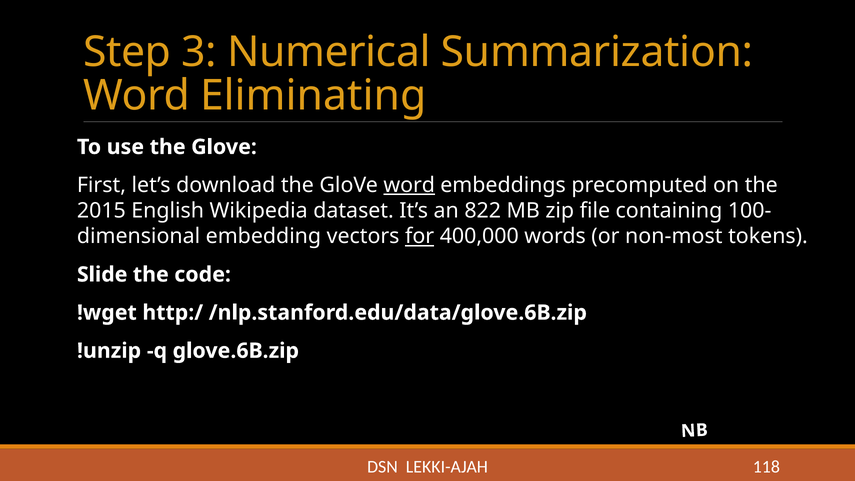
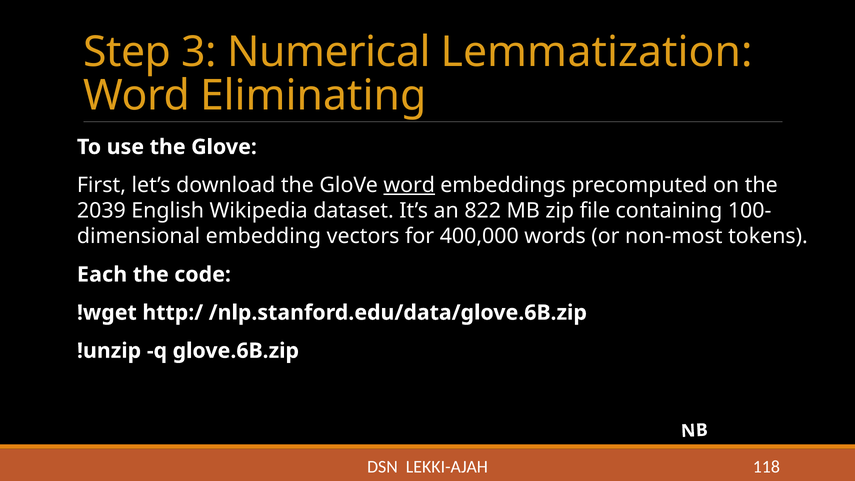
Summarization: Summarization -> Lemmatization
2015: 2015 -> 2039
for underline: present -> none
Slide: Slide -> Each
